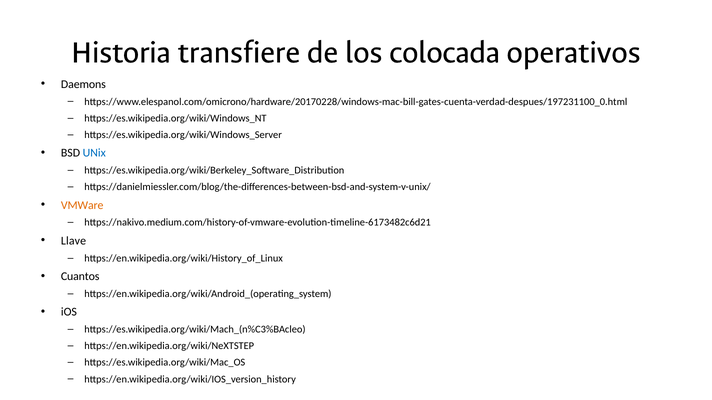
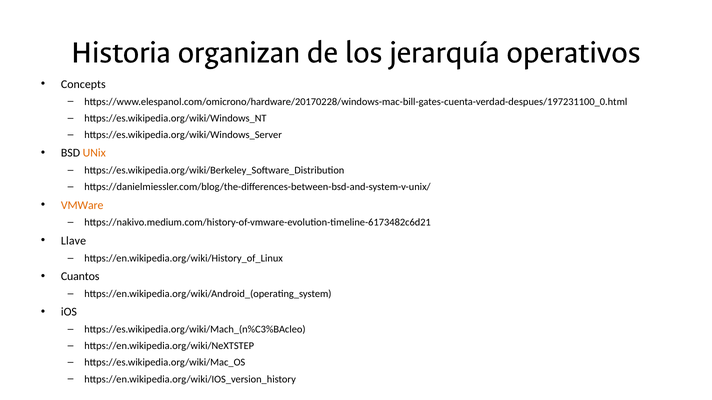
transfiere: transfiere -> organizan
colocada: colocada -> jerarquía
Daemons: Daemons -> Concepts
UNix colour: blue -> orange
